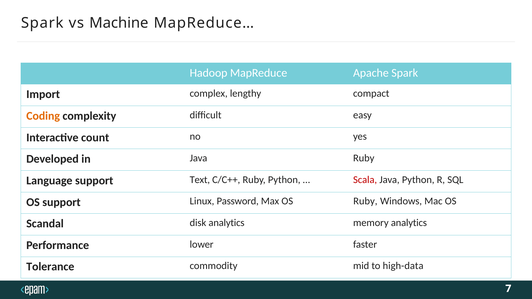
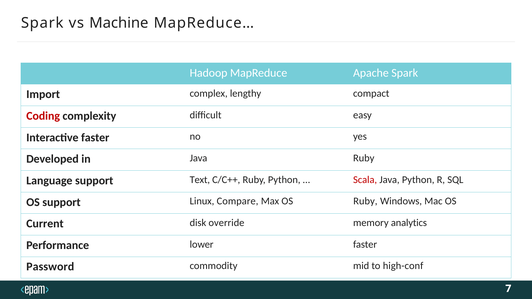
Coding colour: orange -> red
Interactive count: count -> faster
Password: Password -> Compare
Scandal: Scandal -> Current
disk analytics: analytics -> override
Tolerance: Tolerance -> Password
high-data: high-data -> high-conf
